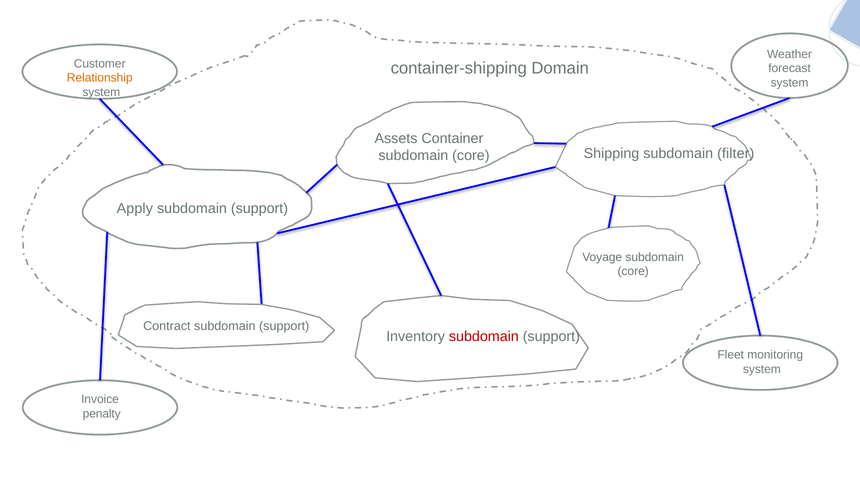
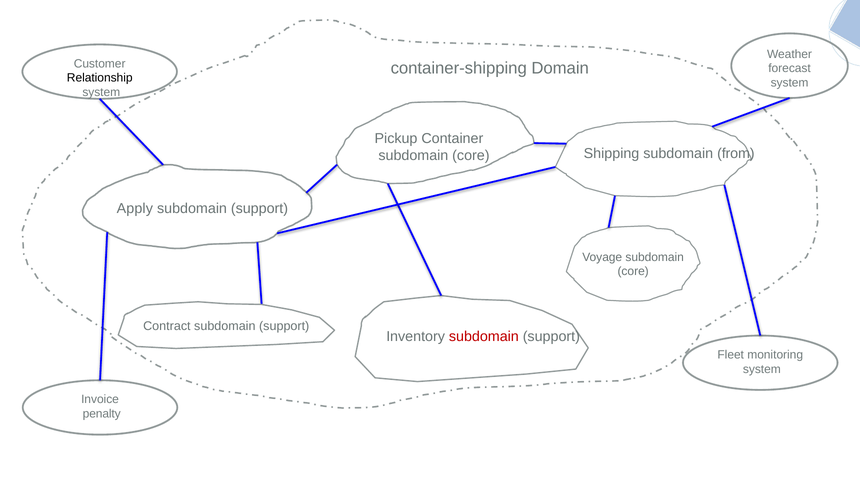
Relationship colour: orange -> black
Assets: Assets -> Pickup
filter: filter -> from
